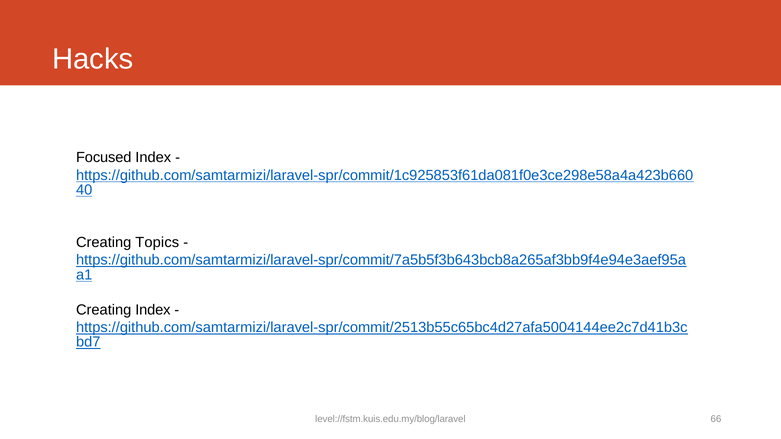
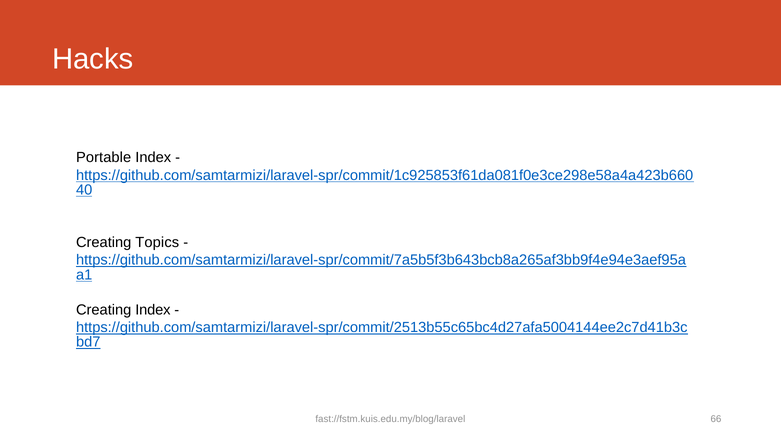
Focused: Focused -> Portable
level://fstm.kuis.edu.my/blog/laravel: level://fstm.kuis.edu.my/blog/laravel -> fast://fstm.kuis.edu.my/blog/laravel
